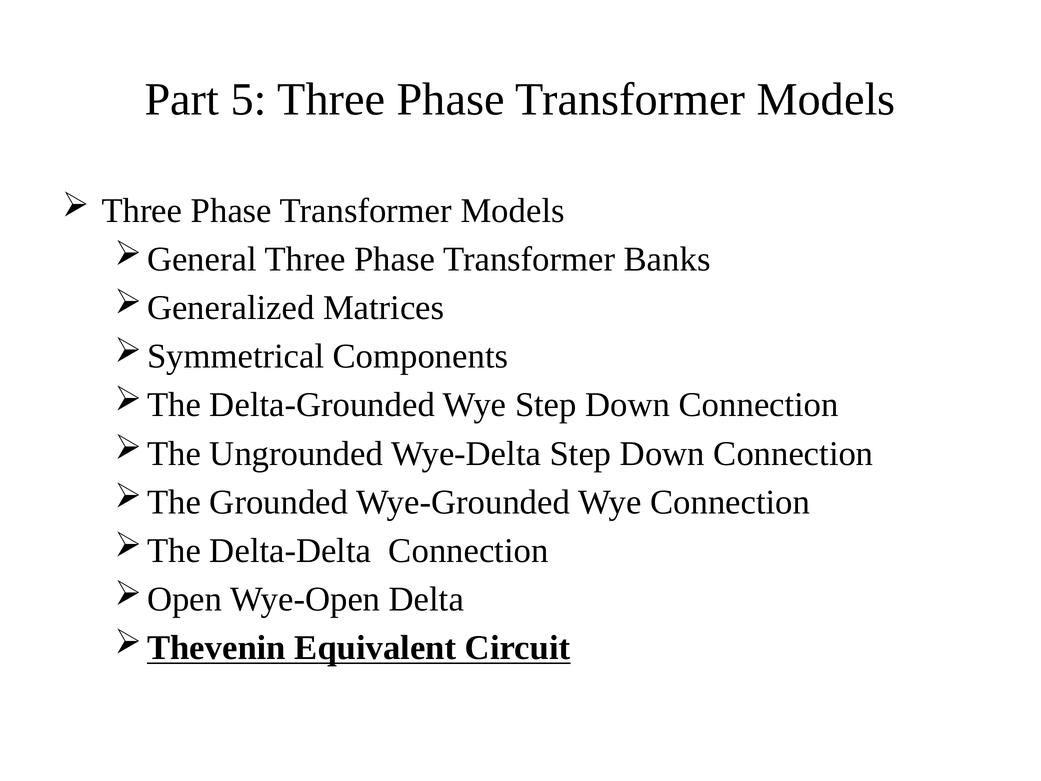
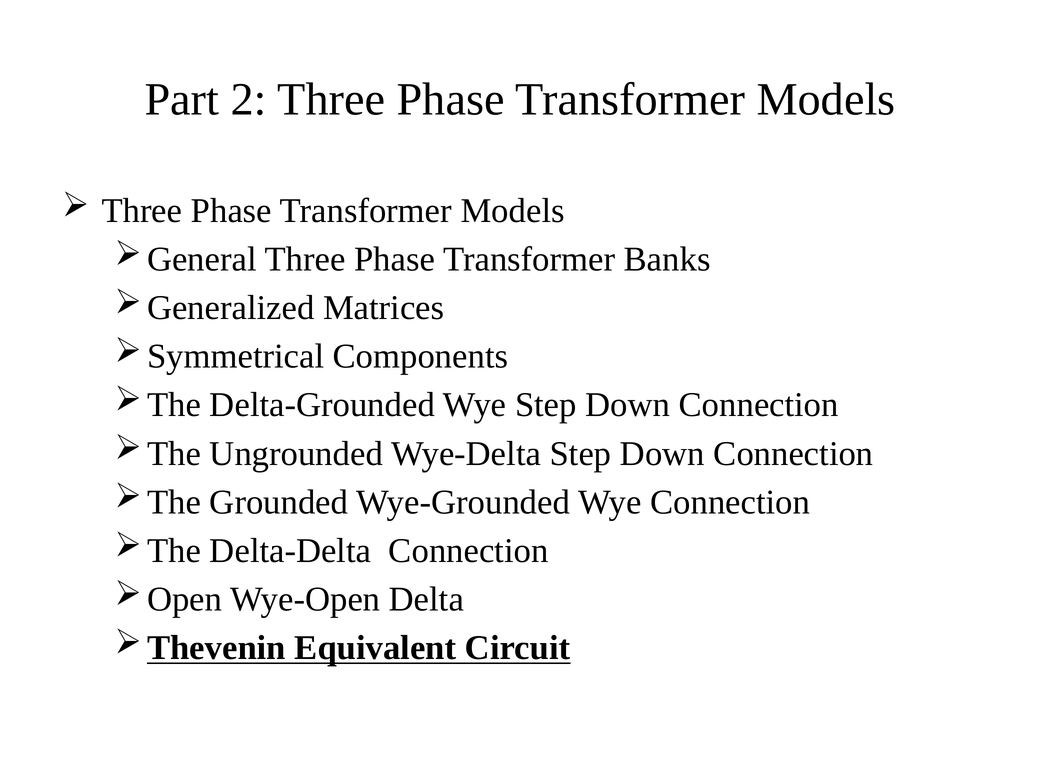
5: 5 -> 2
